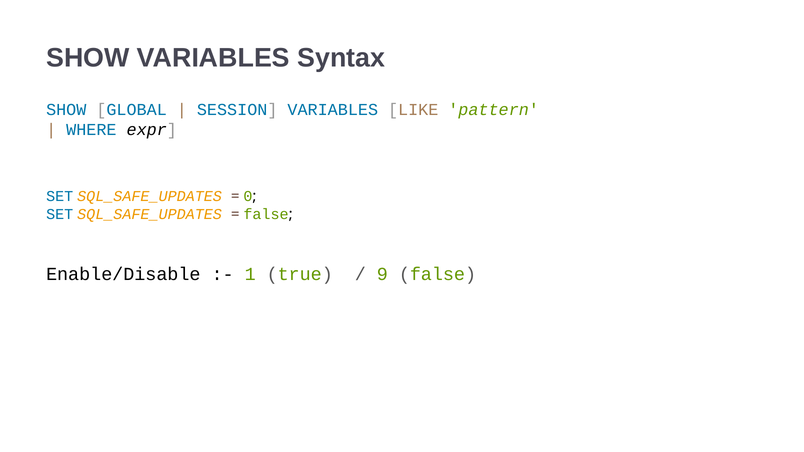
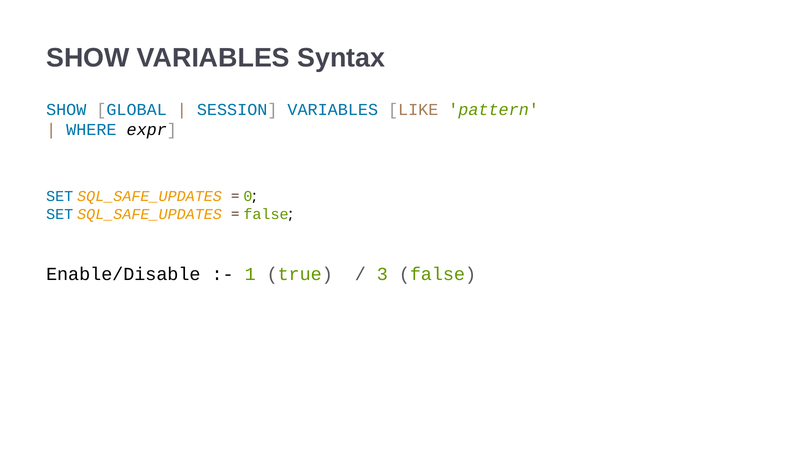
9: 9 -> 3
